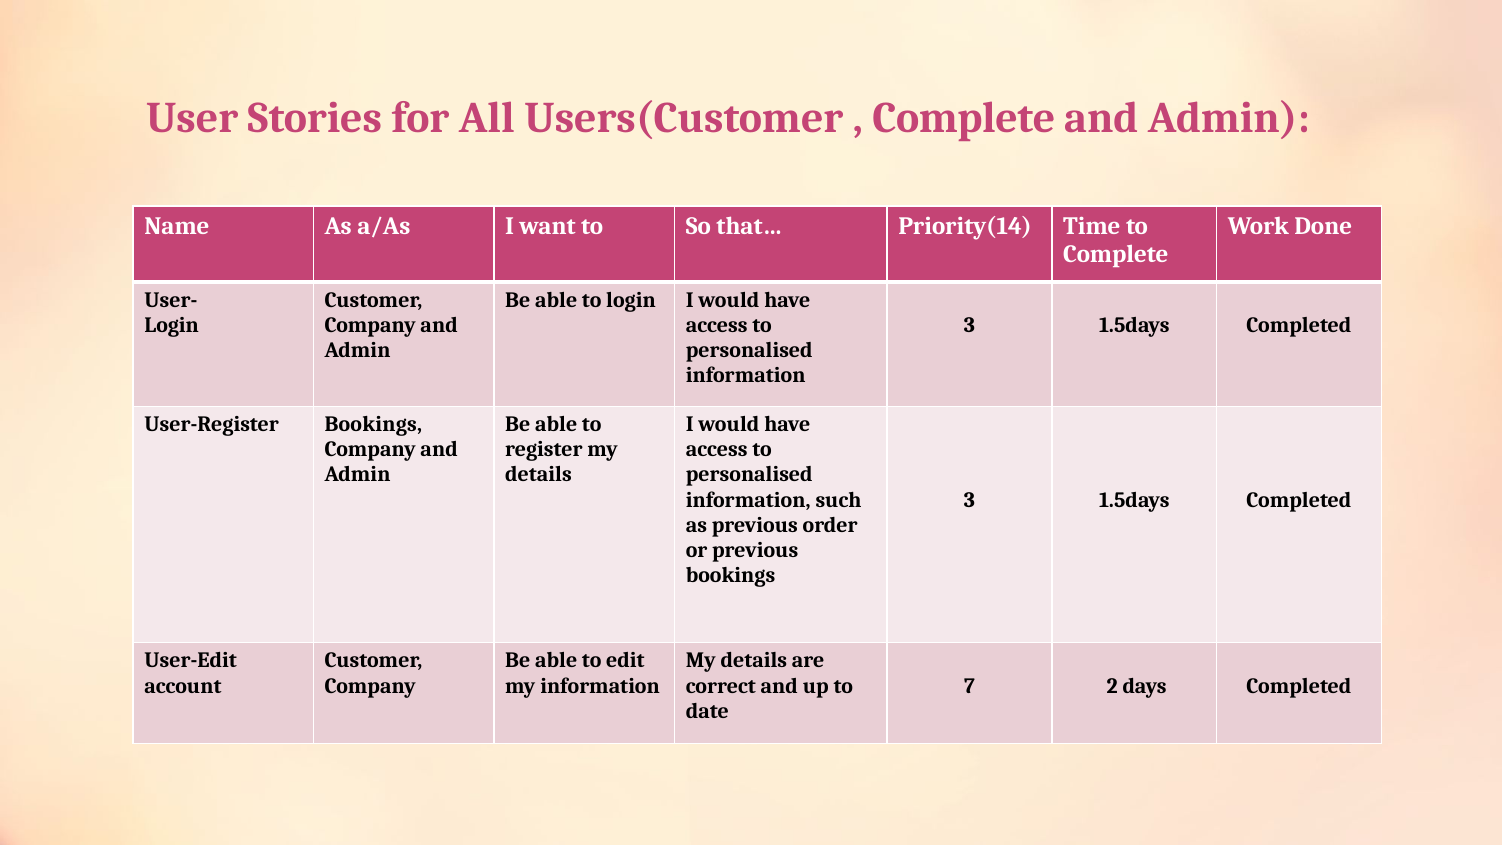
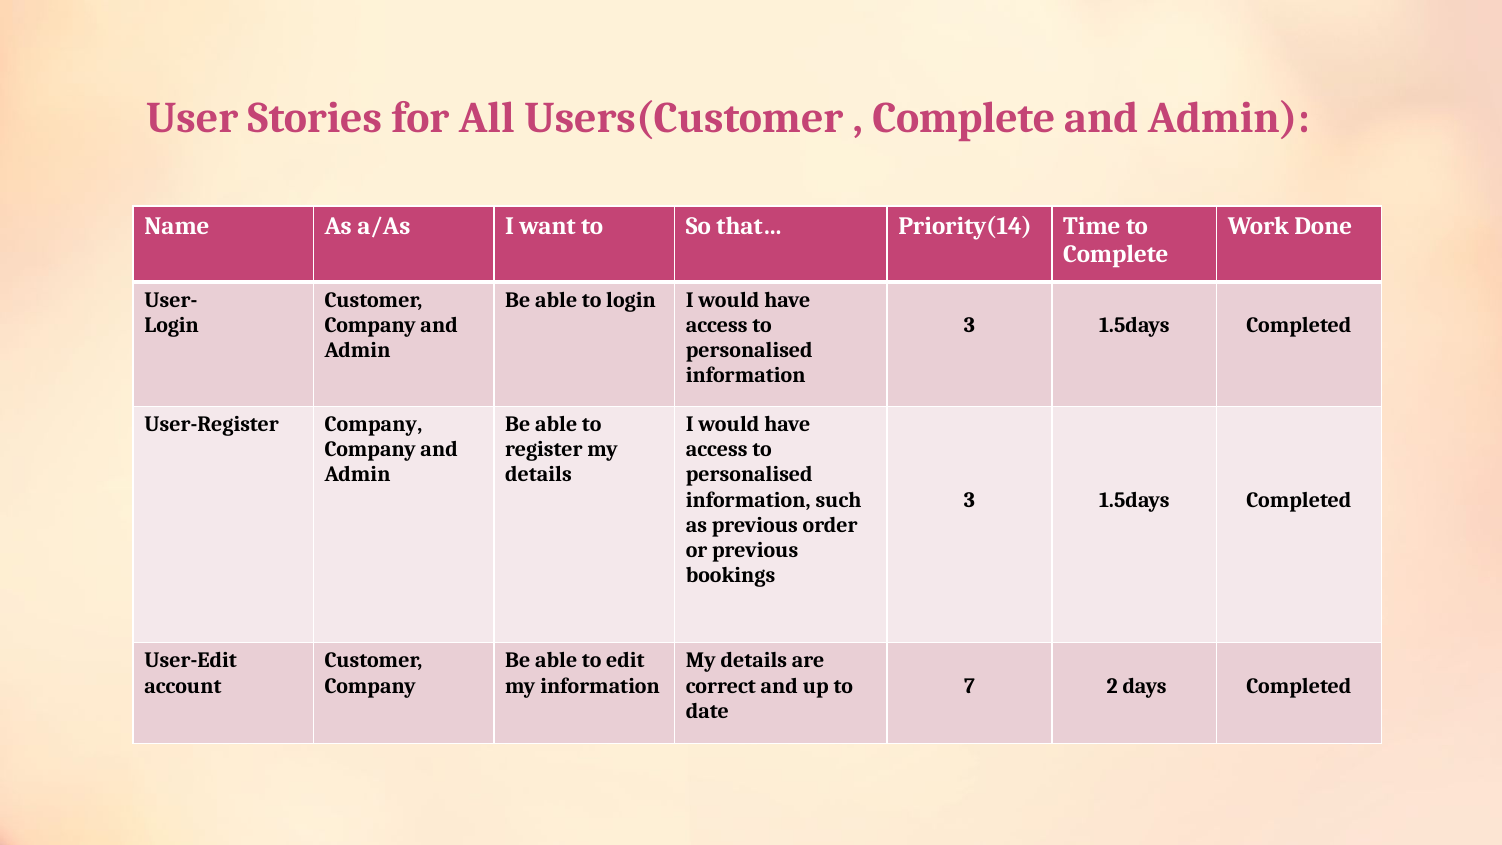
User-Register Bookings: Bookings -> Company
